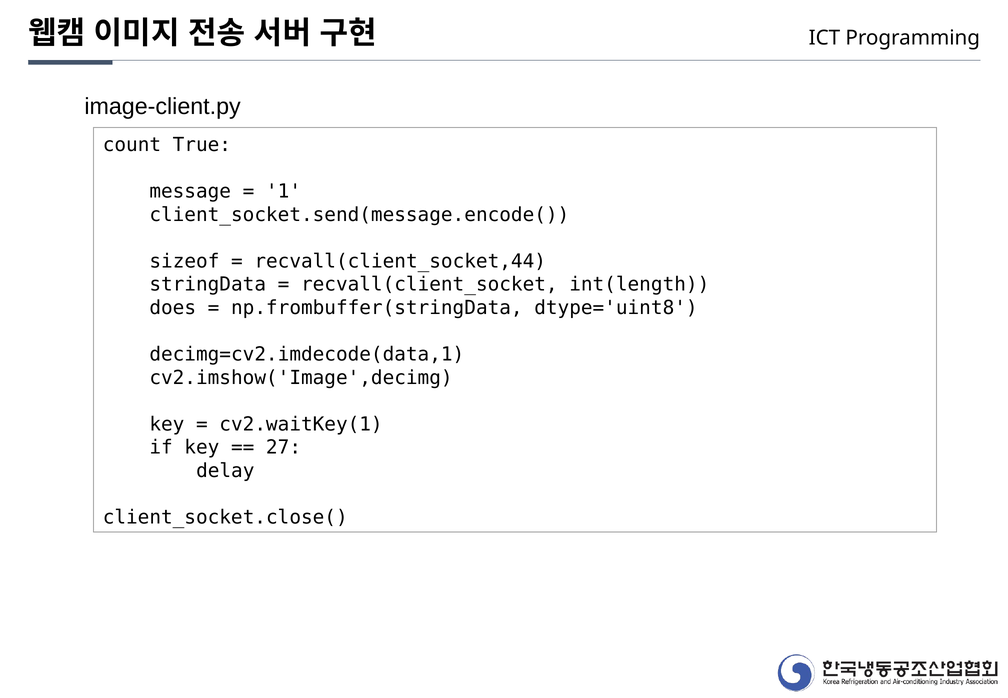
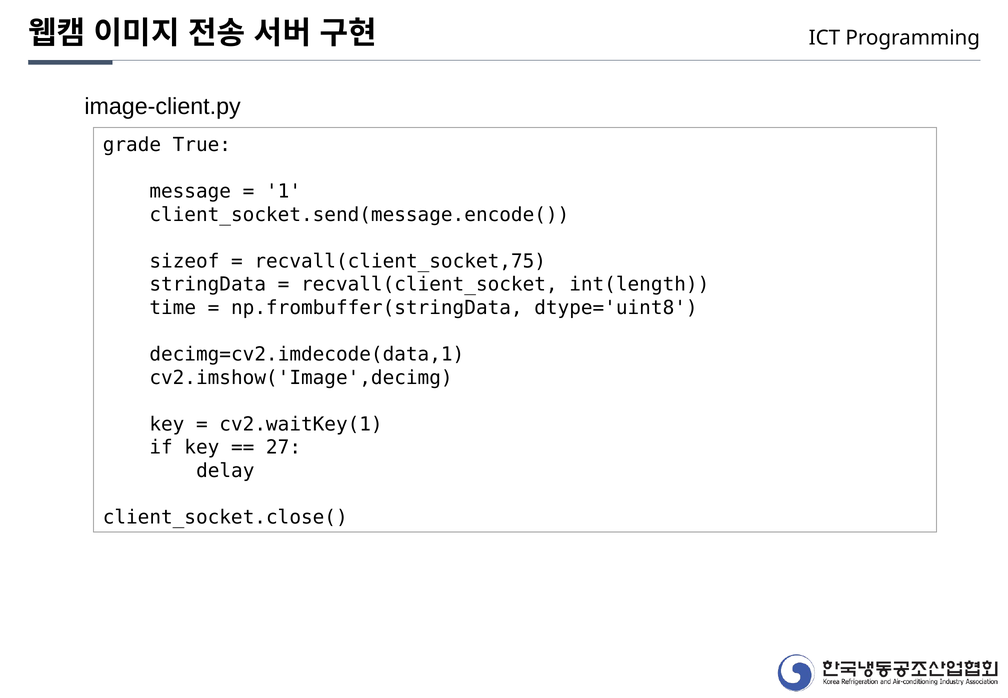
count: count -> grade
recvall(client_socket,44: recvall(client_socket,44 -> recvall(client_socket,75
does: does -> time
